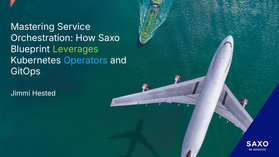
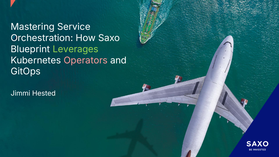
Operators colour: light blue -> pink
